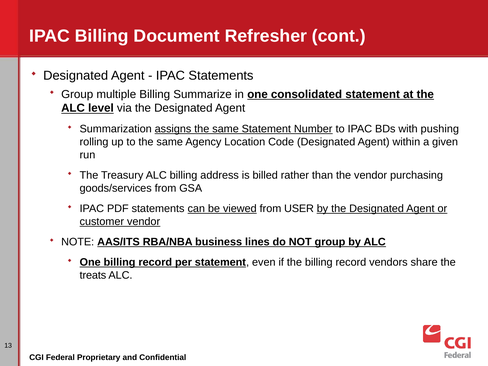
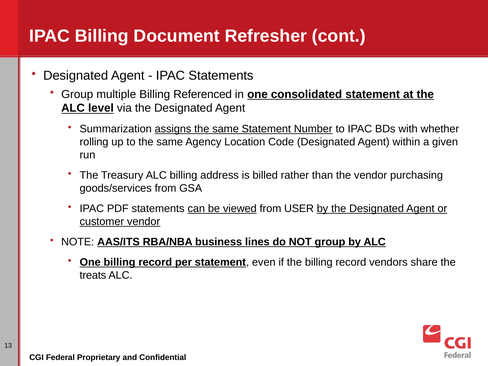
Summarize: Summarize -> Referenced
pushing: pushing -> whether
